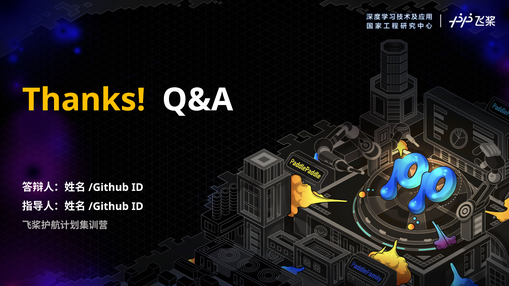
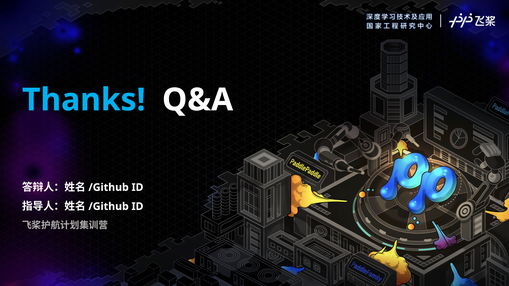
Thanks colour: yellow -> light blue
